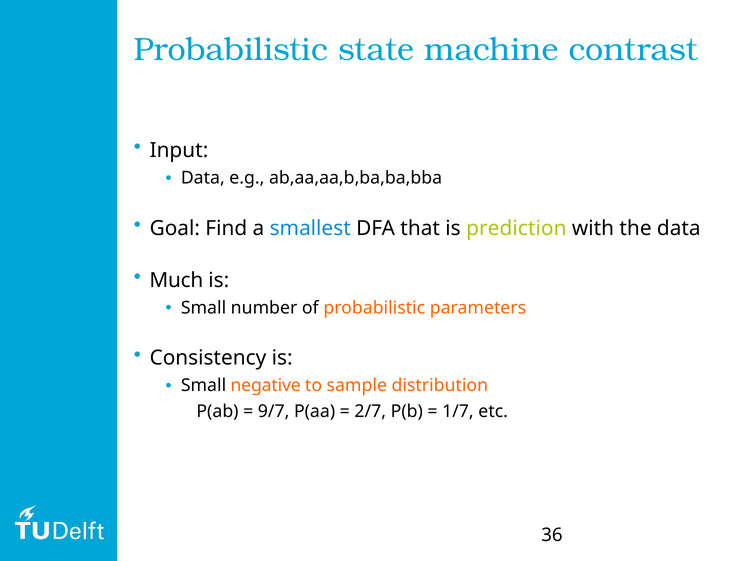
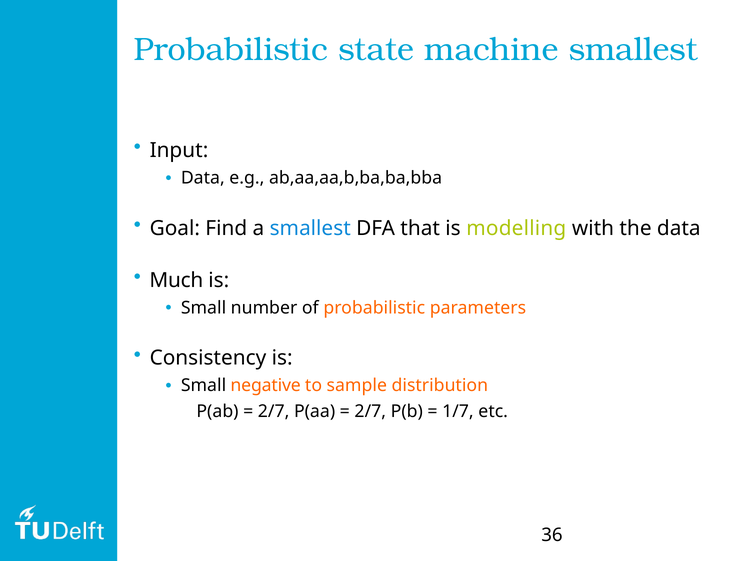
machine contrast: contrast -> smallest
prediction: prediction -> modelling
9/7 at (274, 412): 9/7 -> 2/7
